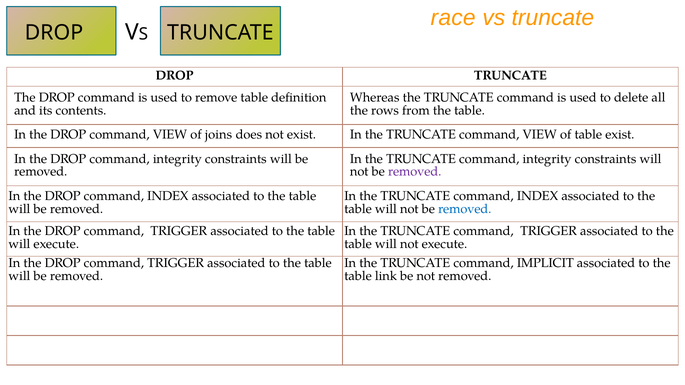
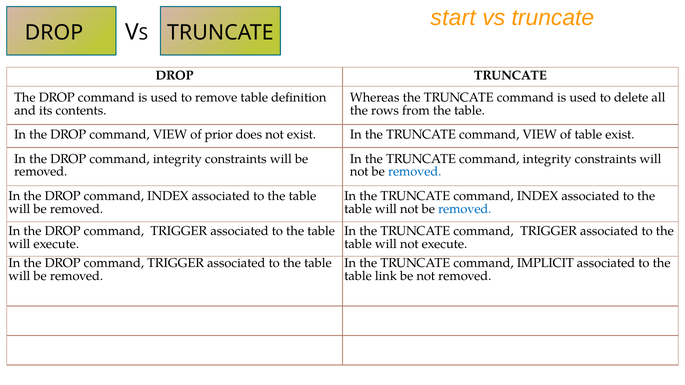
race: race -> start
joins: joins -> prior
removed at (415, 172) colour: purple -> blue
